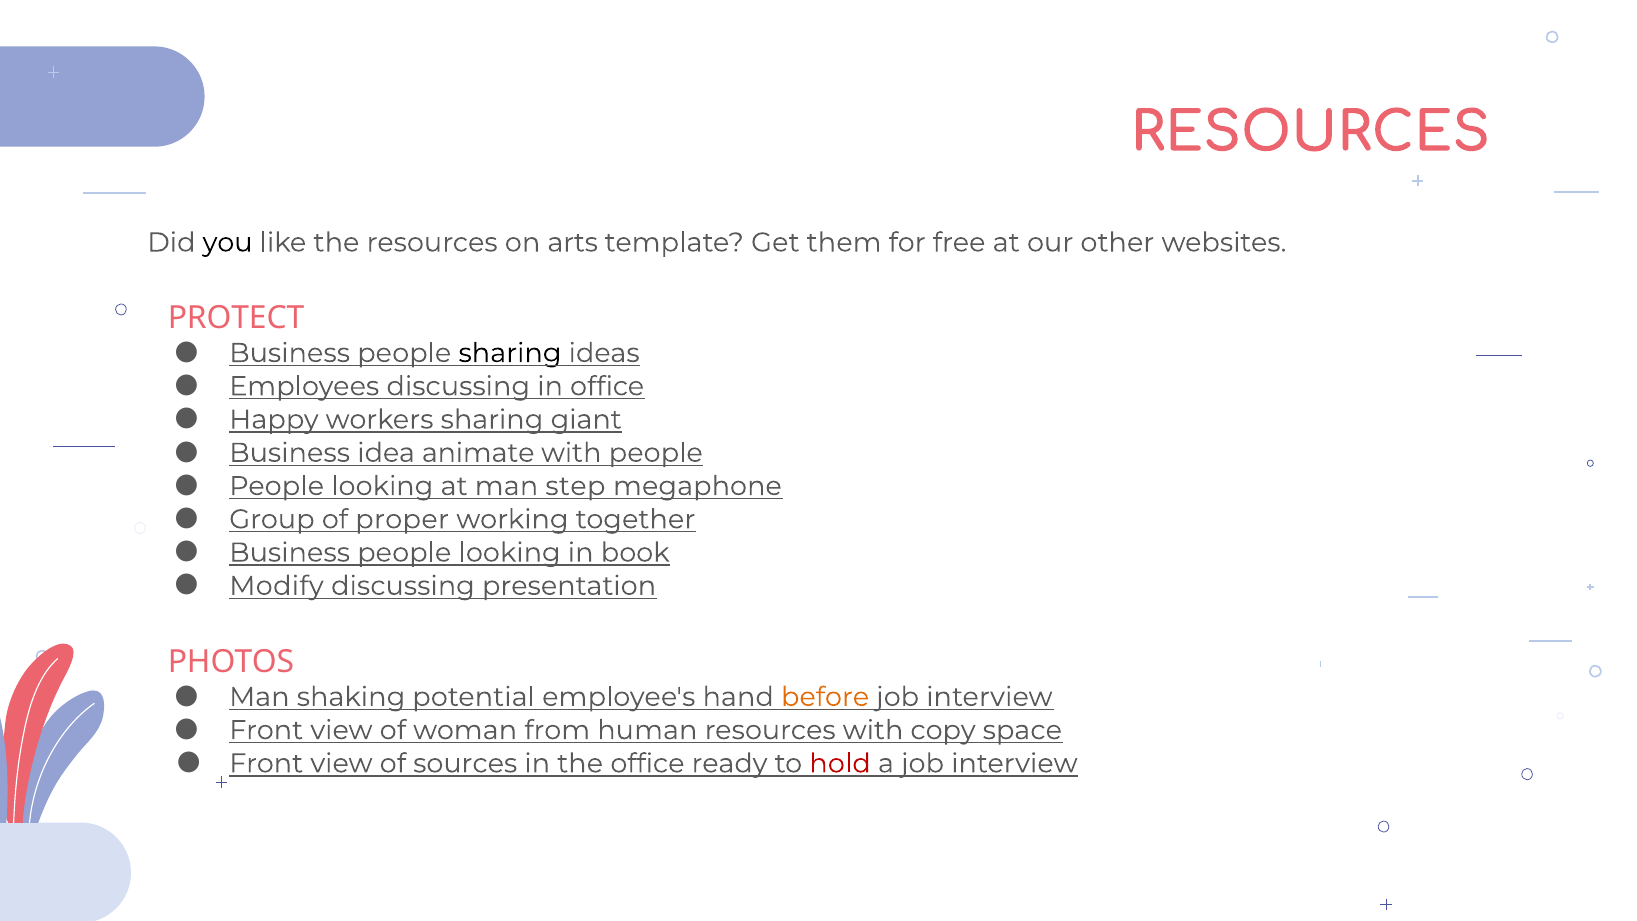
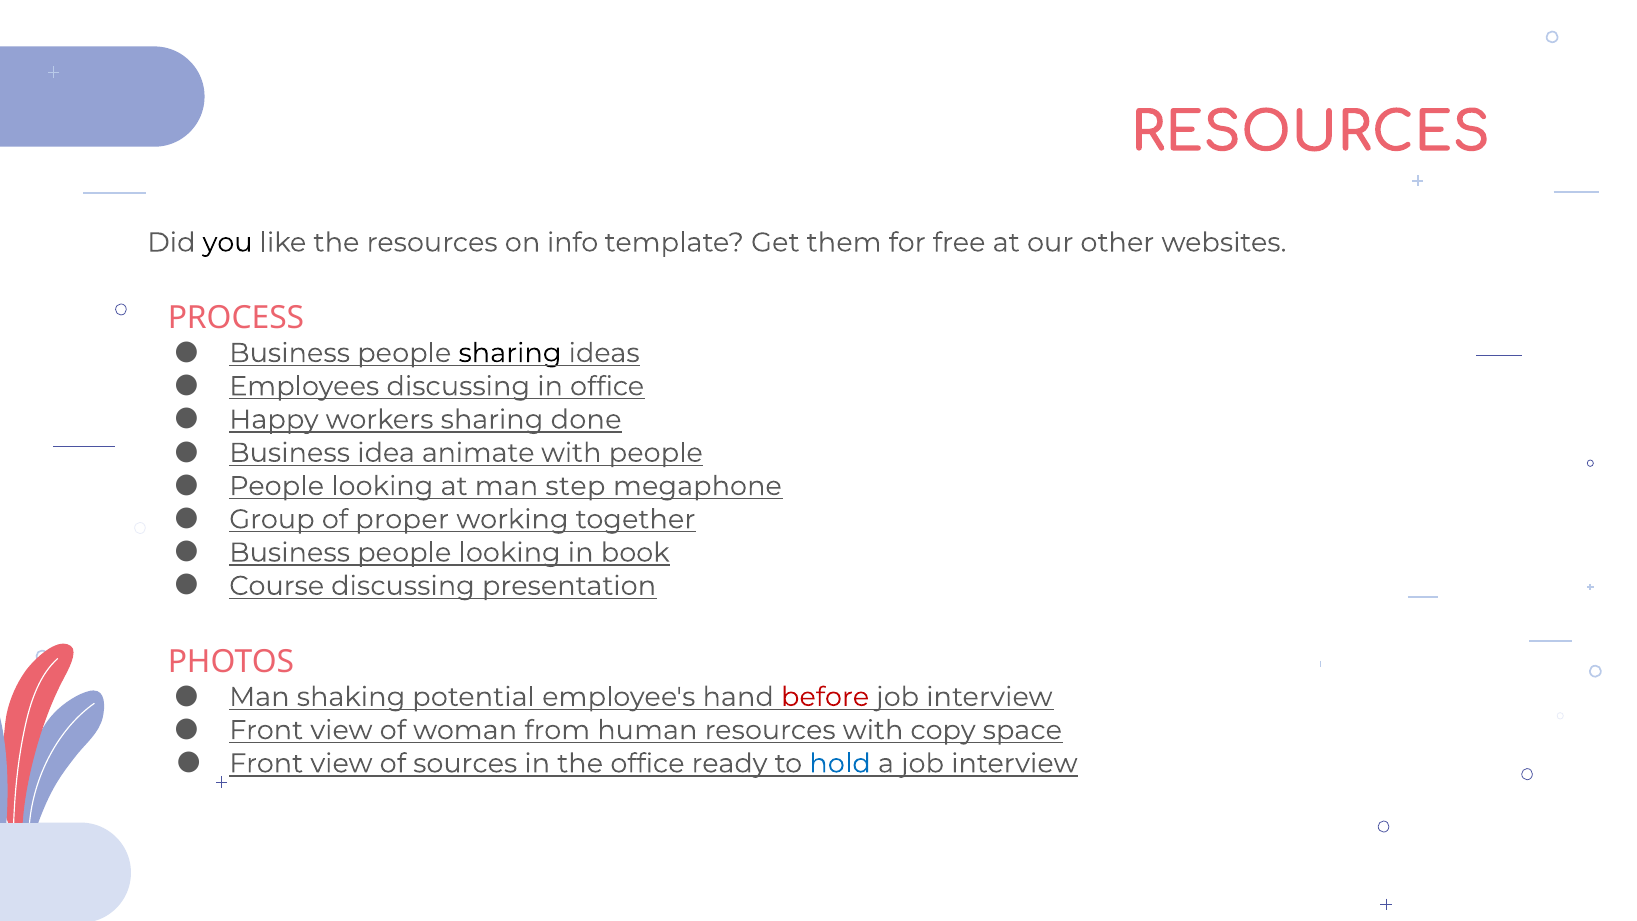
arts: arts -> info
PROTECT: PROTECT -> PROCESS
giant: giant -> done
Modify: Modify -> Course
before colour: orange -> red
hold colour: red -> blue
